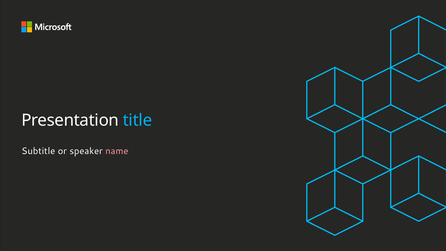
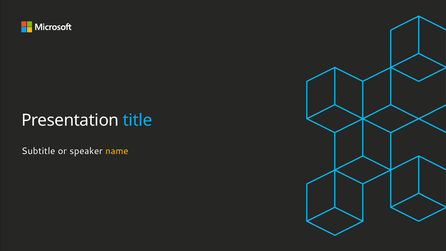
name colour: pink -> yellow
